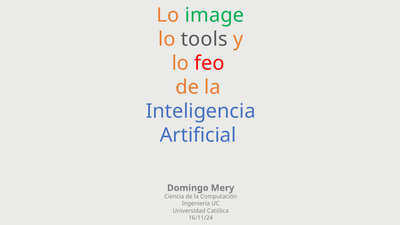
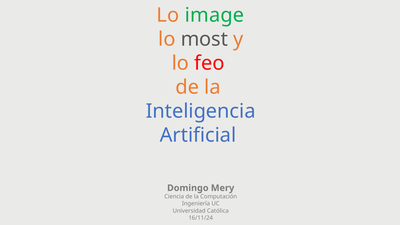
tools: tools -> most
